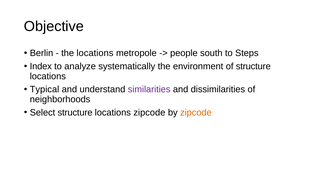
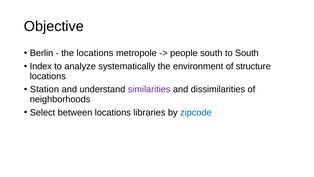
to Steps: Steps -> South
Typical: Typical -> Station
Select structure: structure -> between
locations zipcode: zipcode -> libraries
zipcode at (196, 112) colour: orange -> blue
